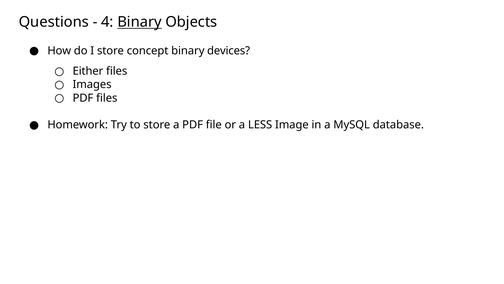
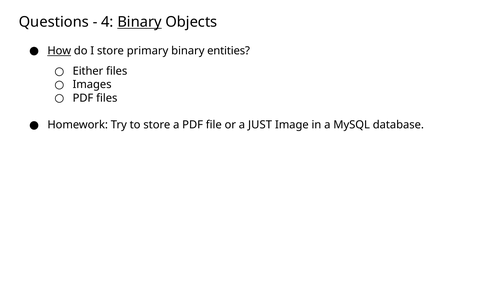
How underline: none -> present
concept: concept -> primary
devices: devices -> entities
LESS: LESS -> JUST
